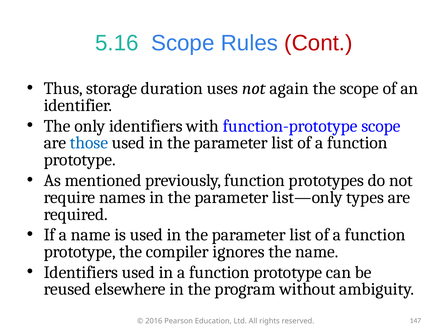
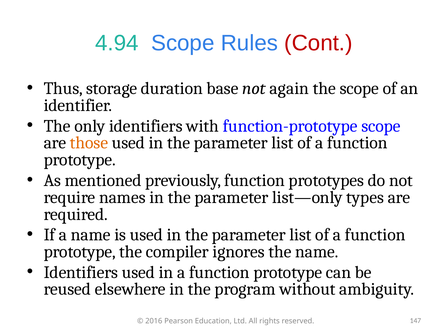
5.16: 5.16 -> 4.94
uses: uses -> base
those colour: blue -> orange
